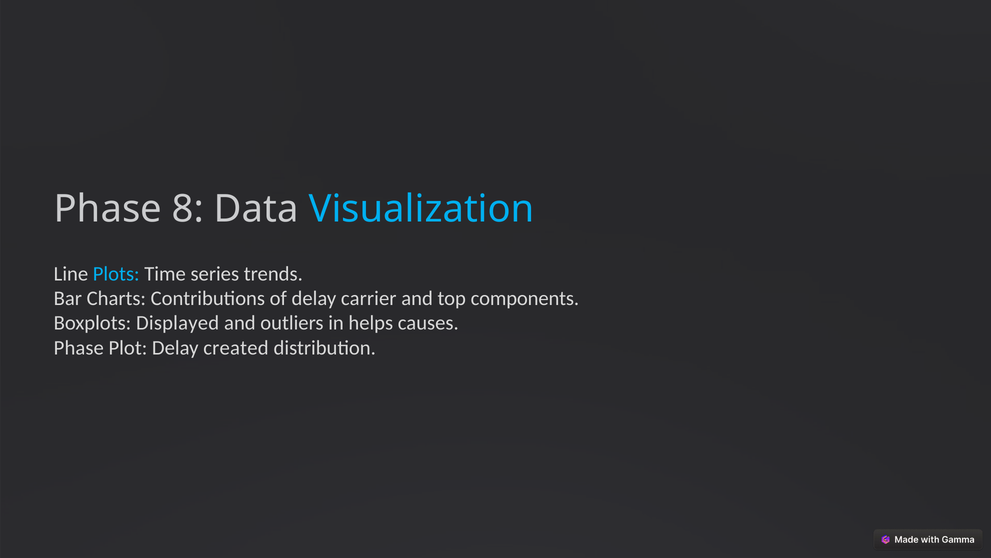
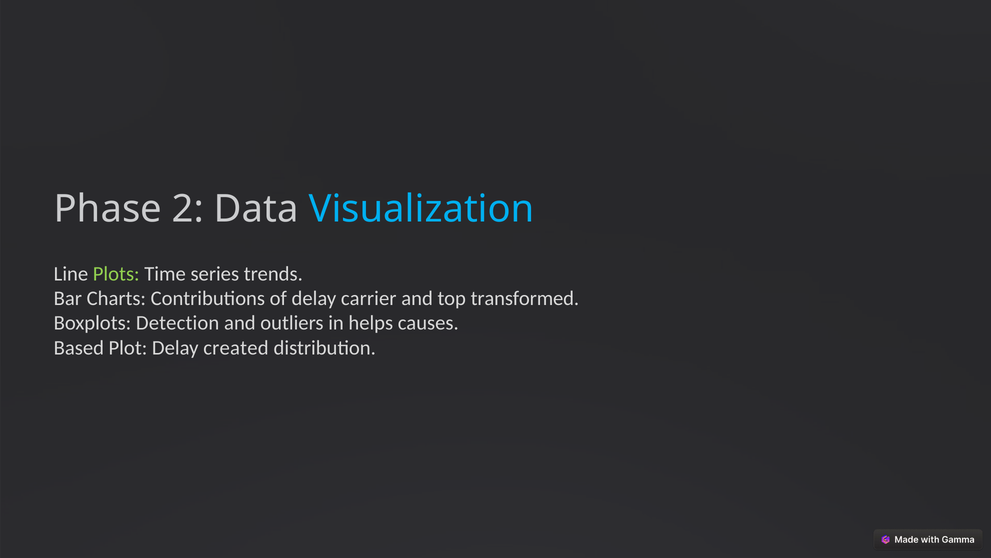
8: 8 -> 2
Plots colour: light blue -> light green
components: components -> transformed
Displayed: Displayed -> Detection
Phase at (79, 347): Phase -> Based
